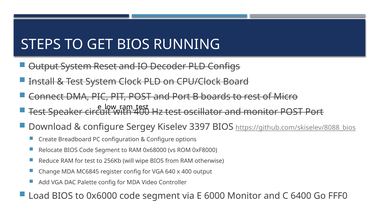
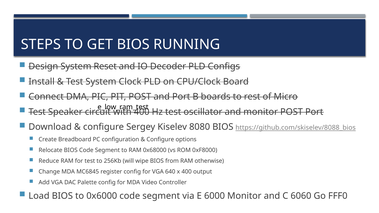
Output at (43, 66): Output -> Design
3397: 3397 -> 8080
6400: 6400 -> 6060
